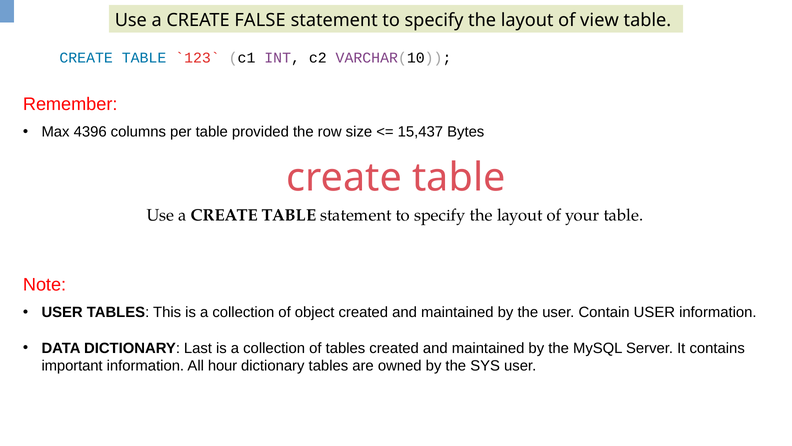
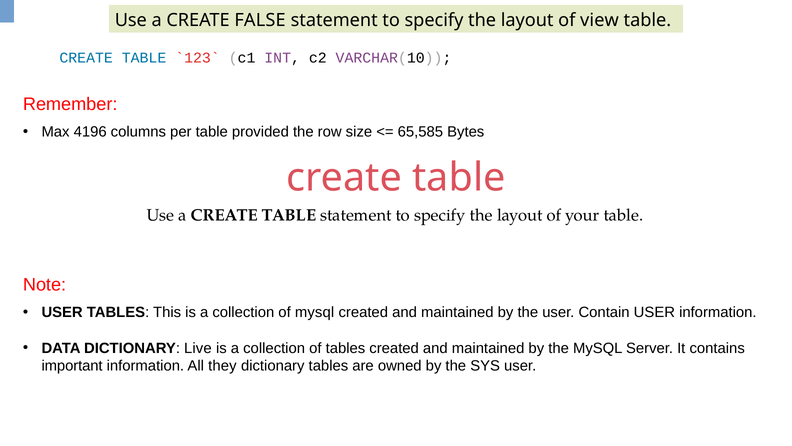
4396: 4396 -> 4196
15,437: 15,437 -> 65,585
of object: object -> mysql
Last: Last -> Live
hour: hour -> they
